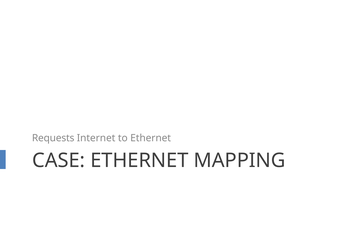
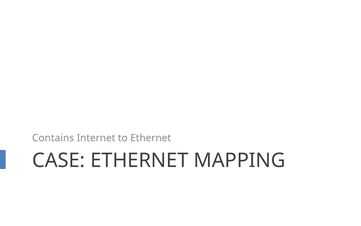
Requests: Requests -> Contains
